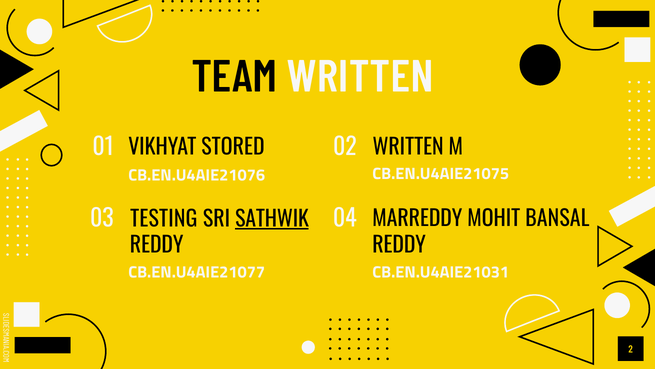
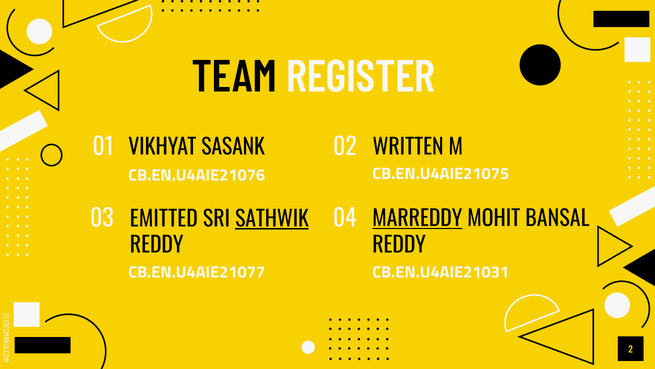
TEAM WRITTEN: WRITTEN -> REGISTER
STORED: STORED -> SASANK
TESTING: TESTING -> EMITTED
MARREDDY underline: none -> present
